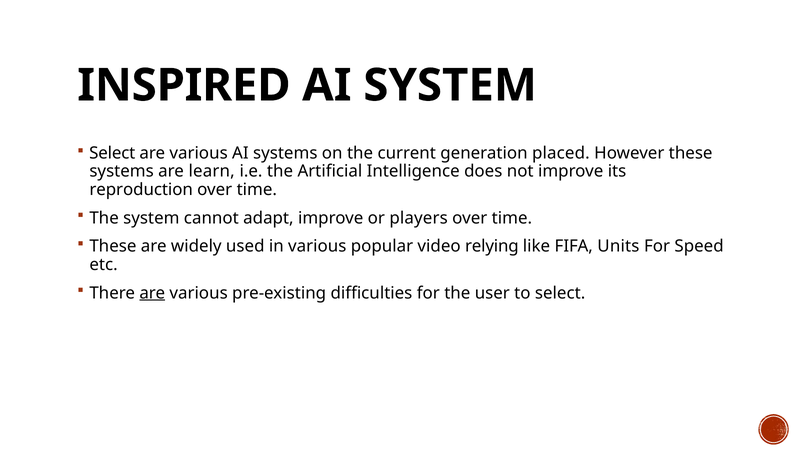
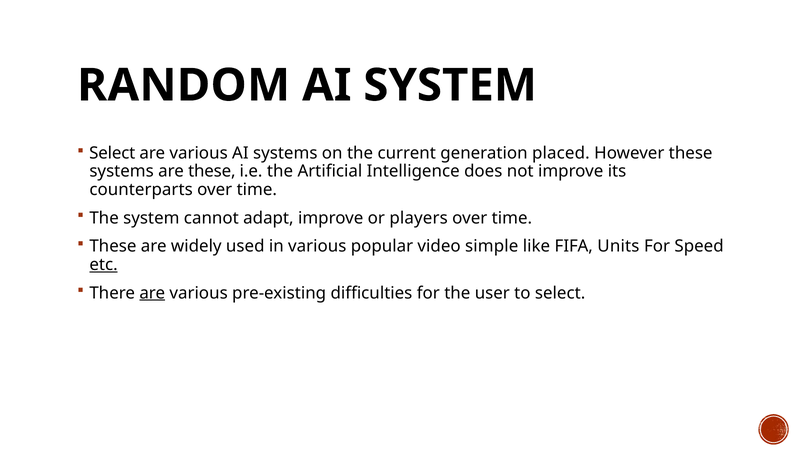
INSPIRED: INSPIRED -> RANDOM
are learn: learn -> these
reproduction: reproduction -> counterparts
relying: relying -> simple
etc underline: none -> present
